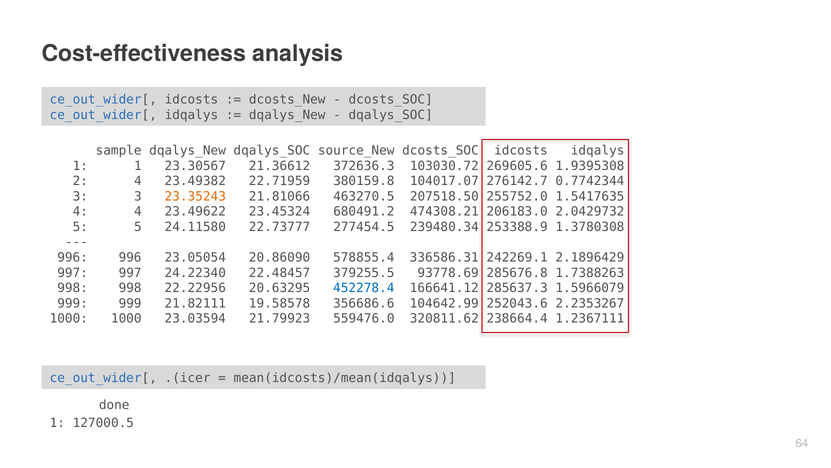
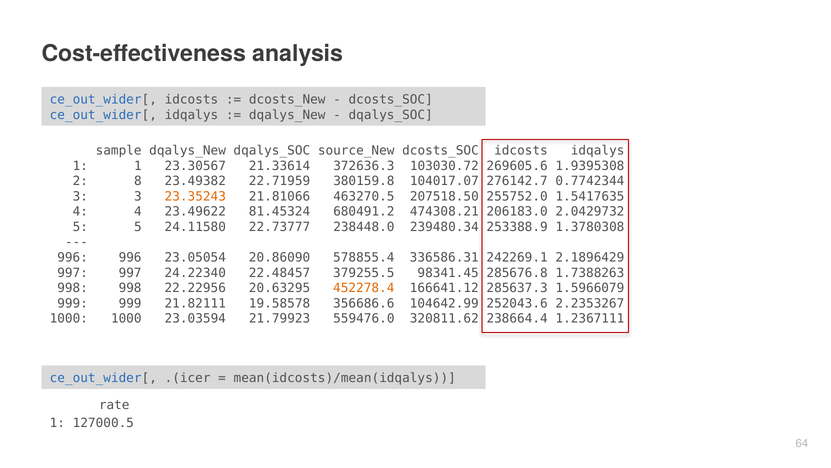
21.36612: 21.36612 -> 21.33614
2 4: 4 -> 8
23.45324: 23.45324 -> 81.45324
277454.5: 277454.5 -> 238448.0
93778.69: 93778.69 -> 98341.45
452278.4 colour: blue -> orange
done: done -> rate
